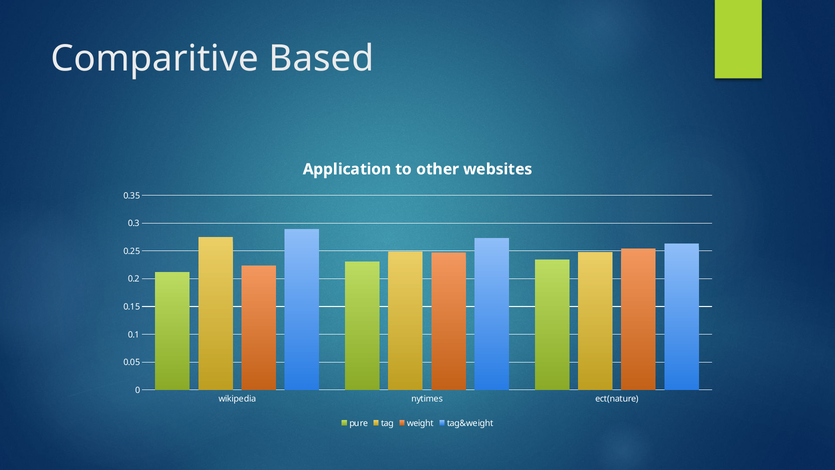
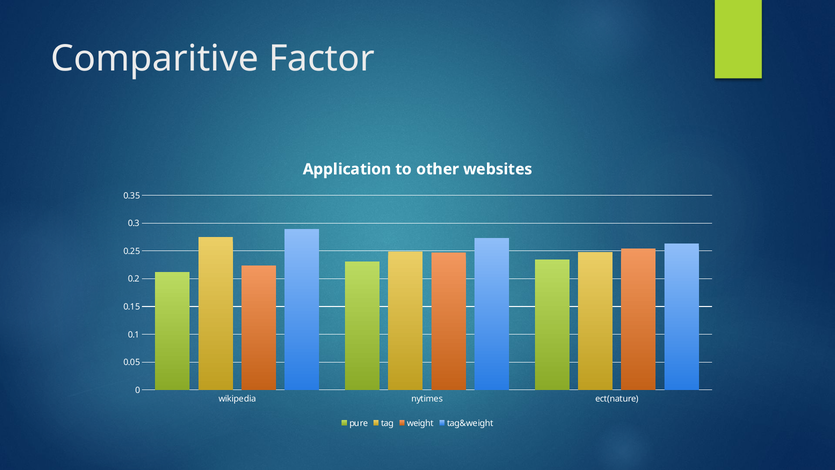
Based: Based -> Factor
